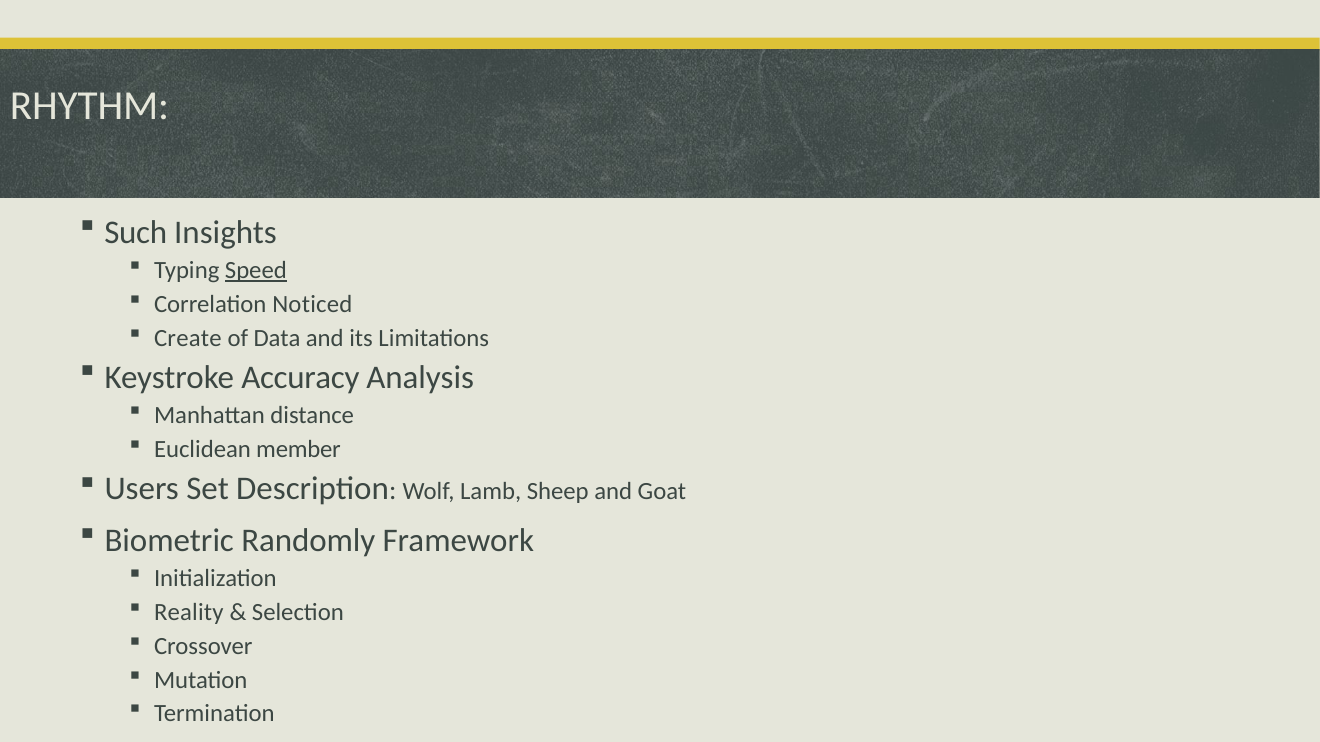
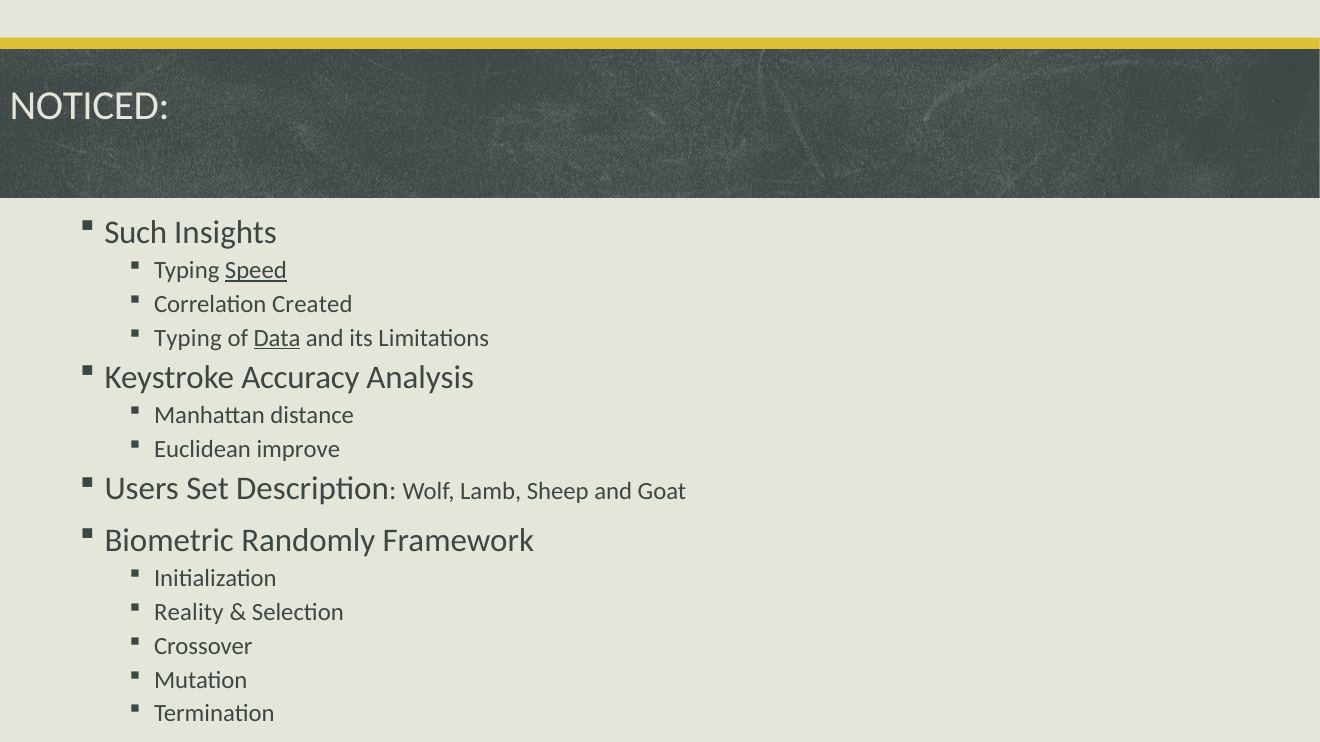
RHYTHM: RHYTHM -> NOTICED
Noticed: Noticed -> Created
Create at (188, 338): Create -> Typing
Data underline: none -> present
member: member -> improve
